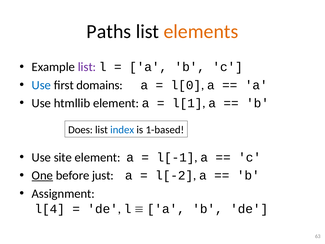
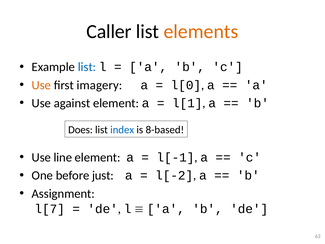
Paths: Paths -> Caller
list at (87, 67) colour: purple -> blue
Use at (41, 85) colour: blue -> orange
domains: domains -> imagery
htmllib: htmllib -> against
1-based: 1-based -> 8-based
site: site -> line
One underline: present -> none
l[4: l[4 -> l[7
